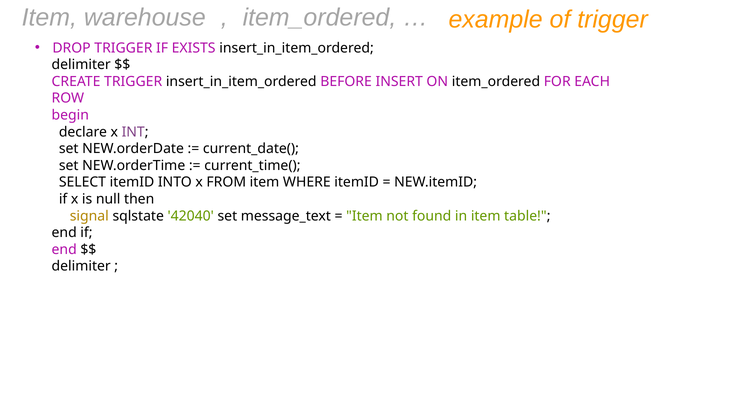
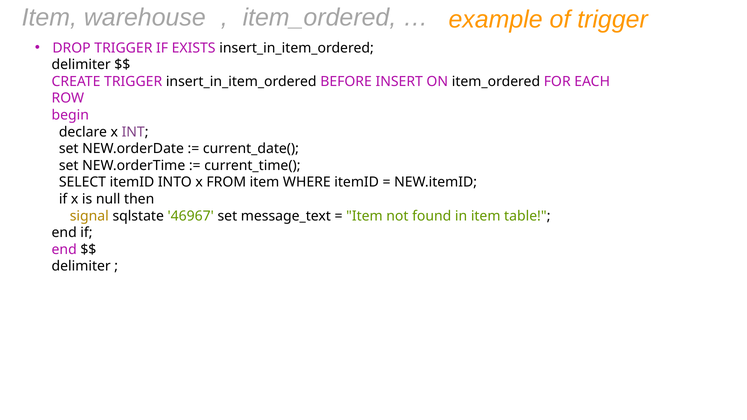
42040: 42040 -> 46967
